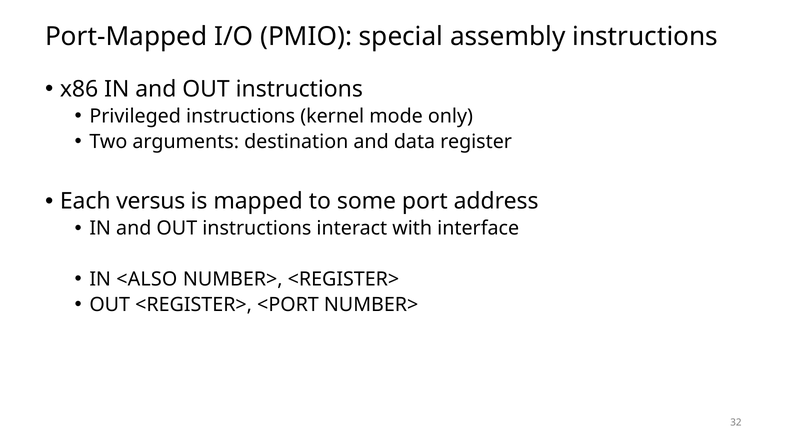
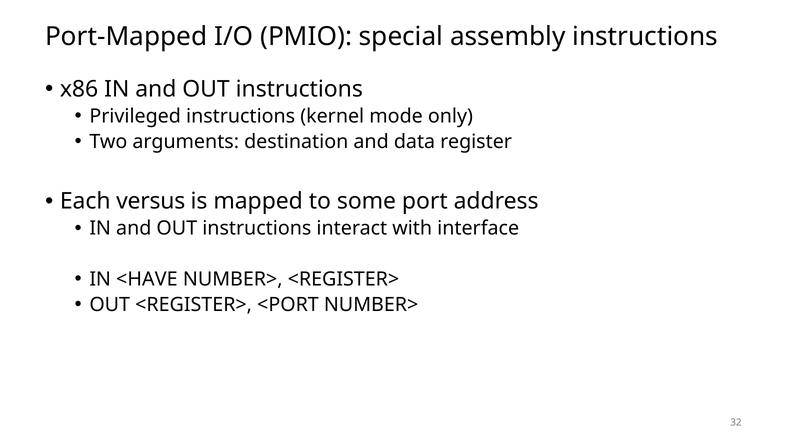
<ALSO: <ALSO -> <HAVE
